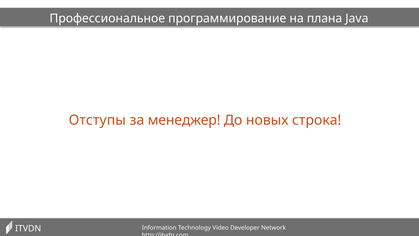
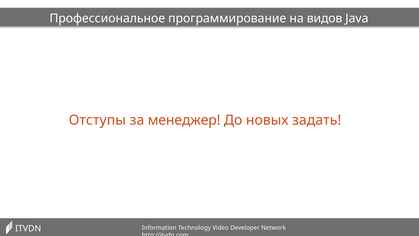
плана: плана -> видов
строка: строка -> задать
